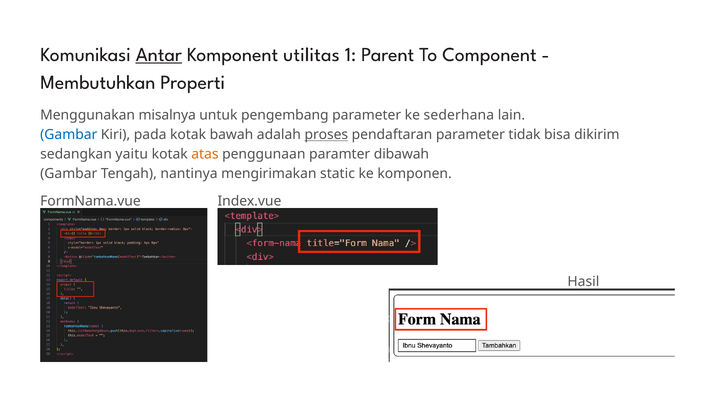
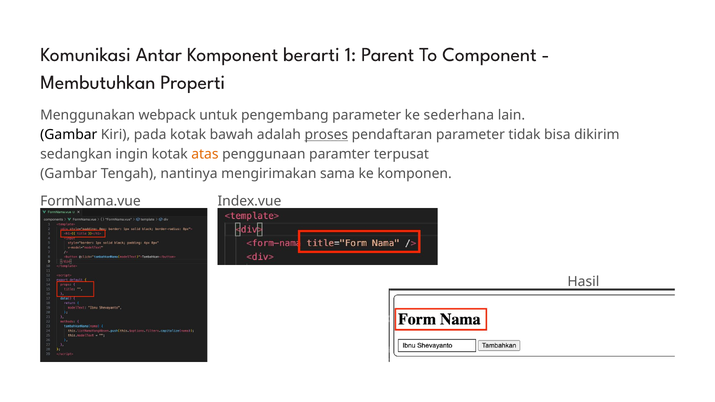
Antar underline: present -> none
utilitas: utilitas -> berarti
misalnya: misalnya -> webpack
Gambar at (69, 135) colour: blue -> black
yaitu: yaitu -> ingin
dibawah: dibawah -> terpusat
static: static -> sama
